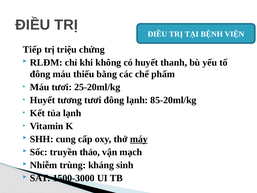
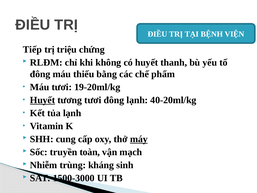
25-20ml/kg: 25-20ml/kg -> 19-20ml/kg
Huyết at (43, 100) underline: none -> present
85-20ml/kg: 85-20ml/kg -> 40-20ml/kg
thảo: thảo -> toàn
